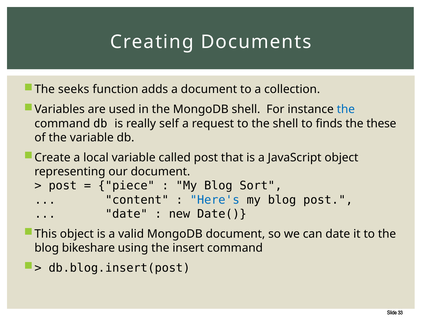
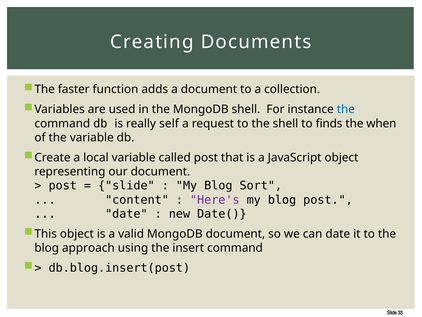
seeks: seeks -> faster
these: these -> when
piece at (126, 185): piece -> slide
Here's colour: blue -> purple
bikeshare: bikeshare -> approach
